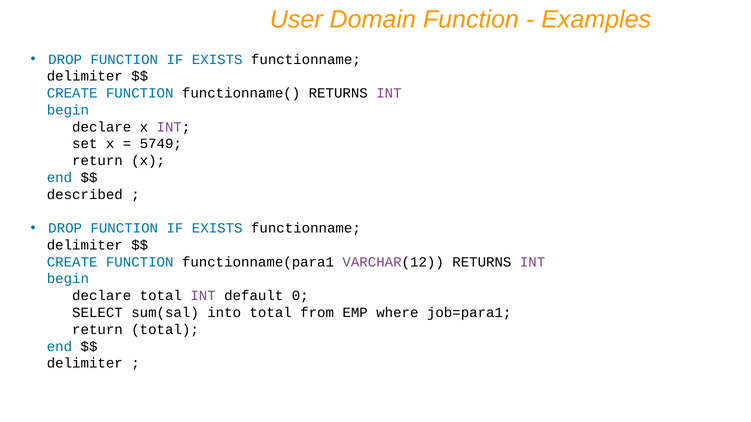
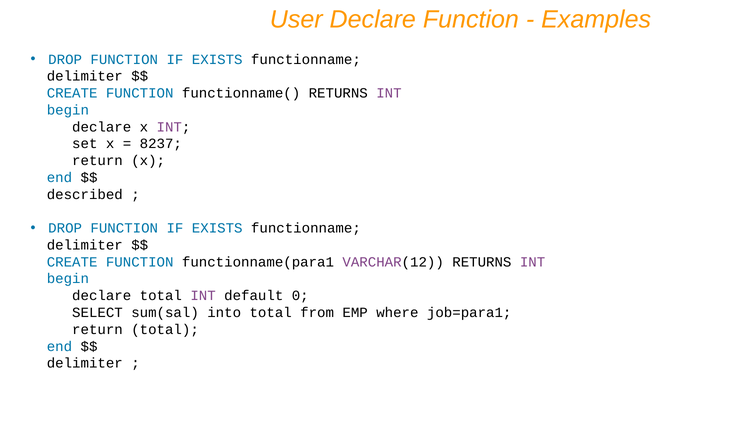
User Domain: Domain -> Declare
5749: 5749 -> 8237
